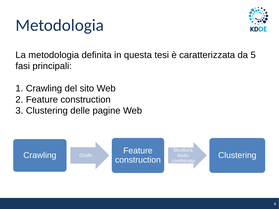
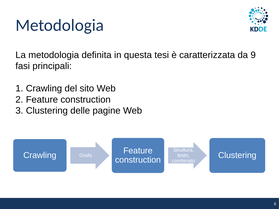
5: 5 -> 9
